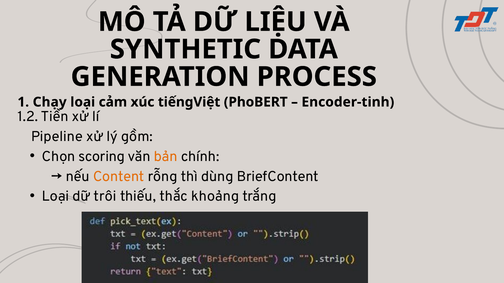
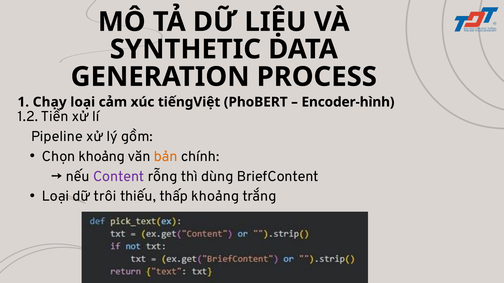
Encoder-tinh: Encoder-tinh -> Encoder-hình
Chọn scoring: scoring -> khoảng
Content colour: orange -> purple
thắc: thắc -> thấp
